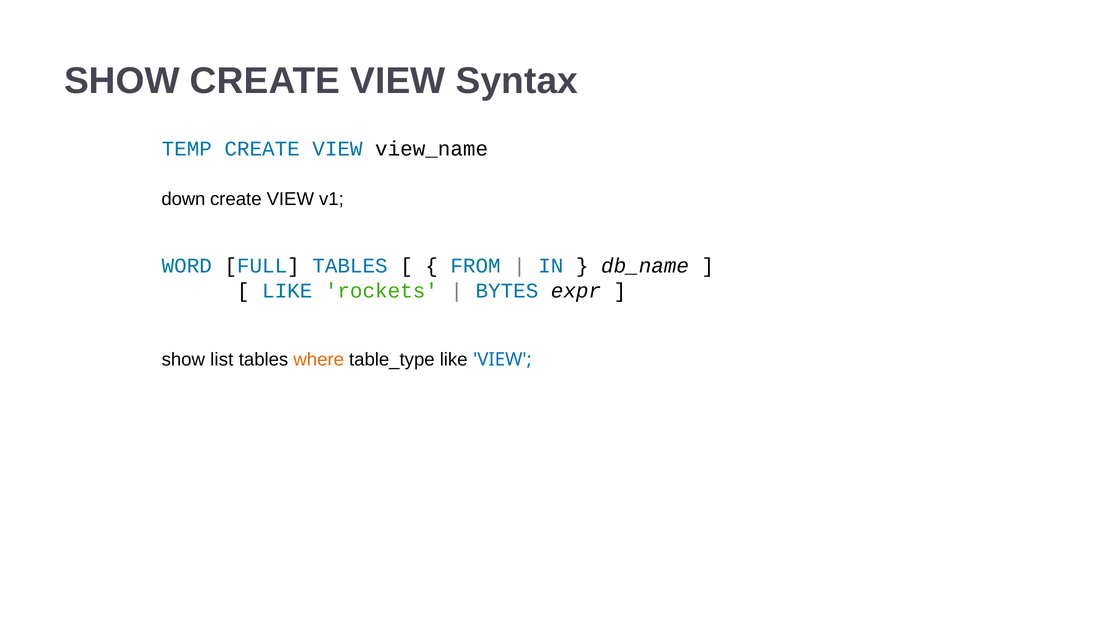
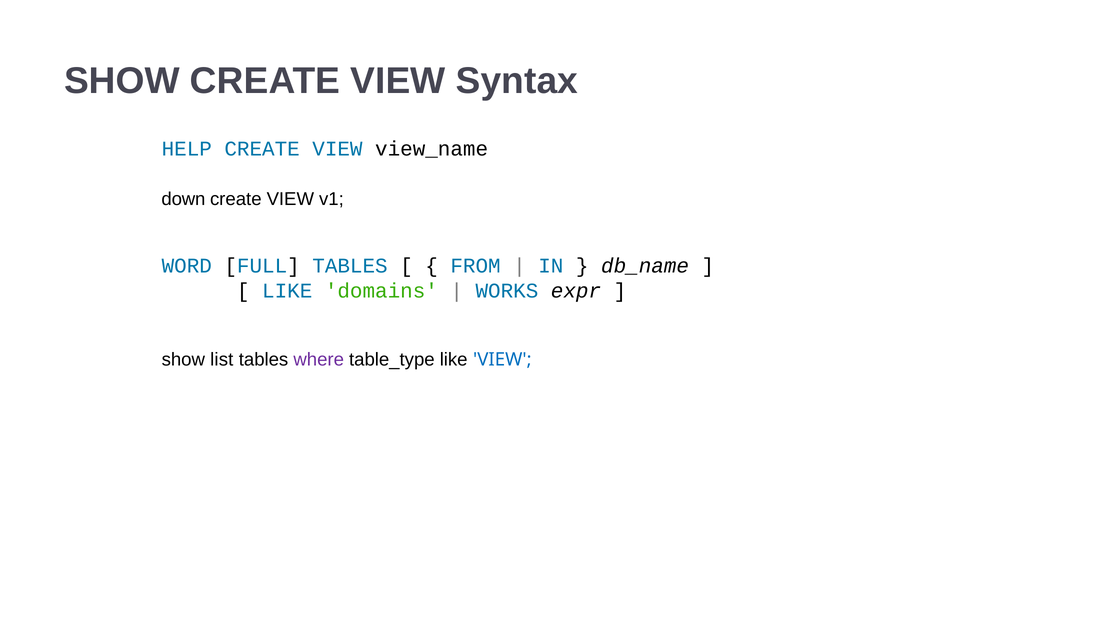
TEMP: TEMP -> HELP
rockets: rockets -> domains
BYTES: BYTES -> WORKS
where colour: orange -> purple
